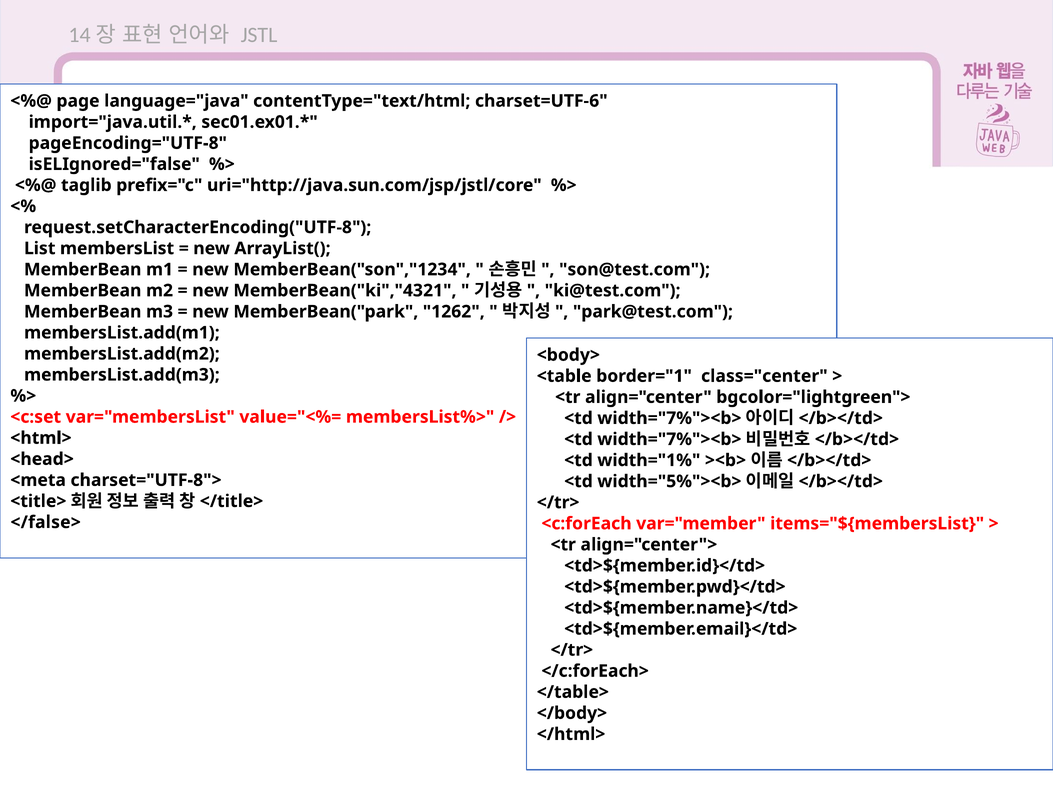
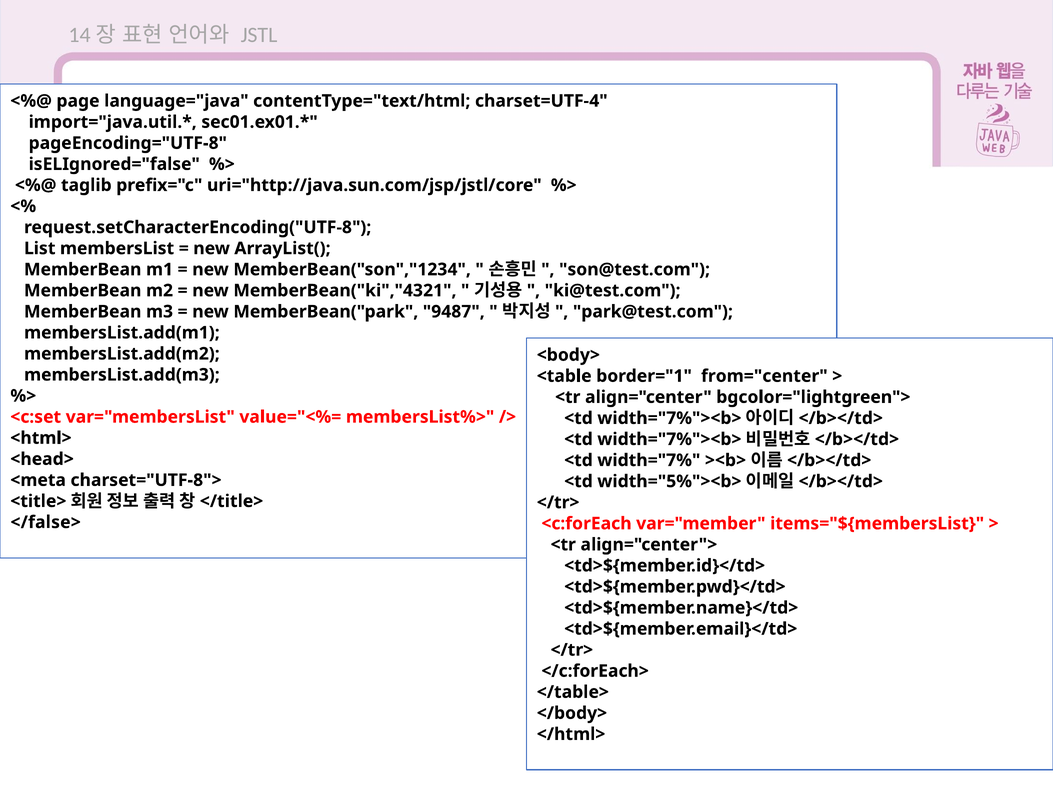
charset=UTF-6: charset=UTF-6 -> charset=UTF-4
1262: 1262 -> 9487
class="center: class="center -> from="center
width="1%: width="1% -> width="7%
